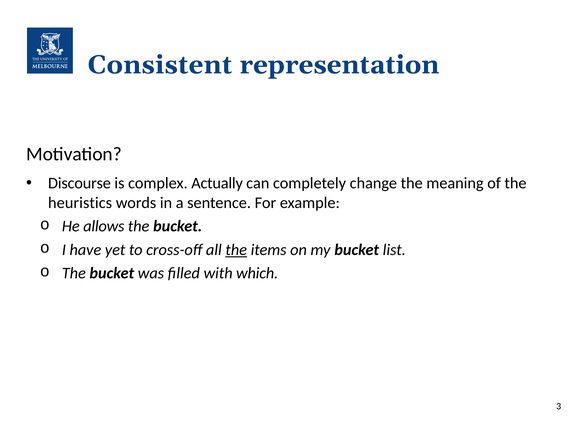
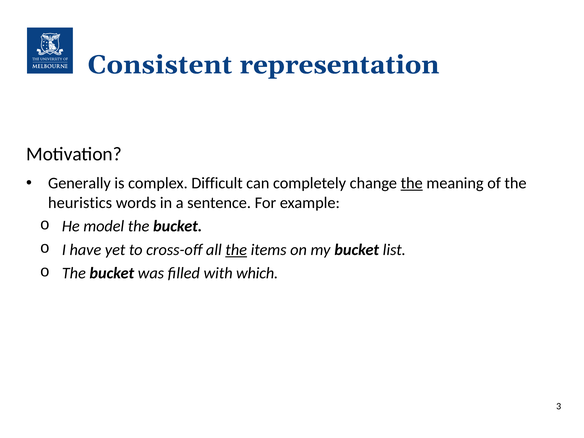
Discourse: Discourse -> Generally
Actually: Actually -> Difficult
the at (412, 183) underline: none -> present
allows: allows -> model
